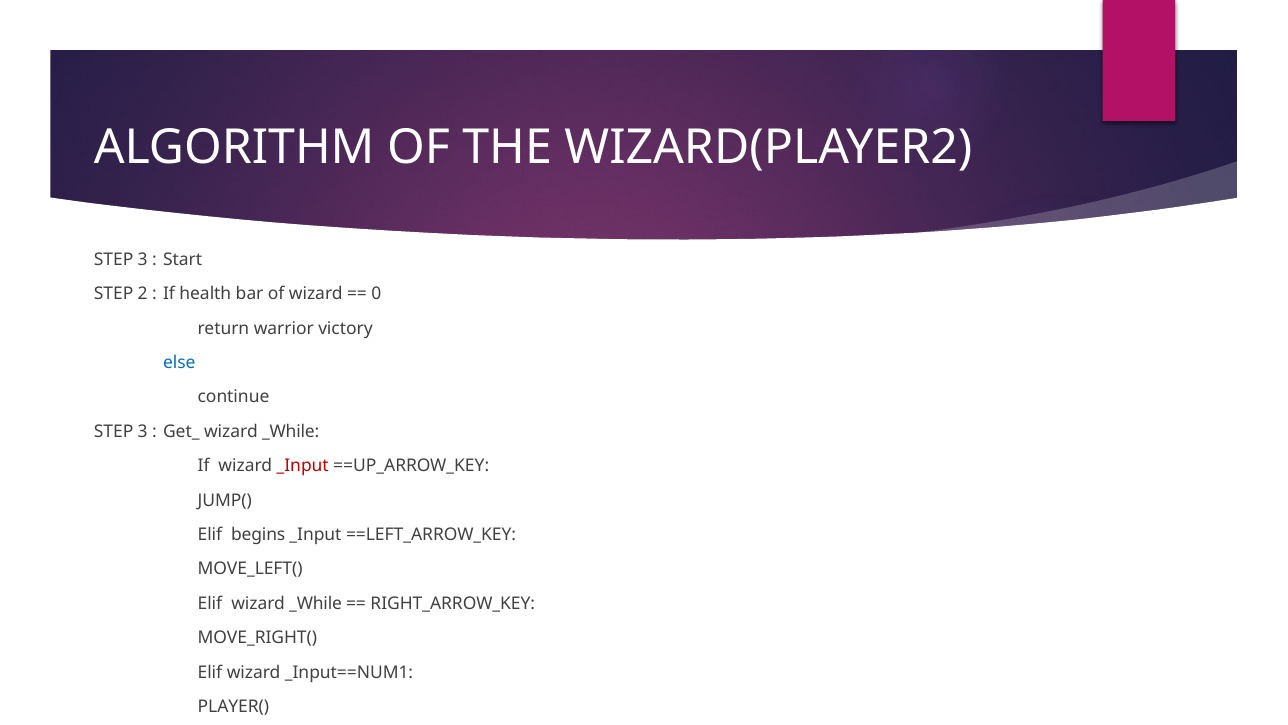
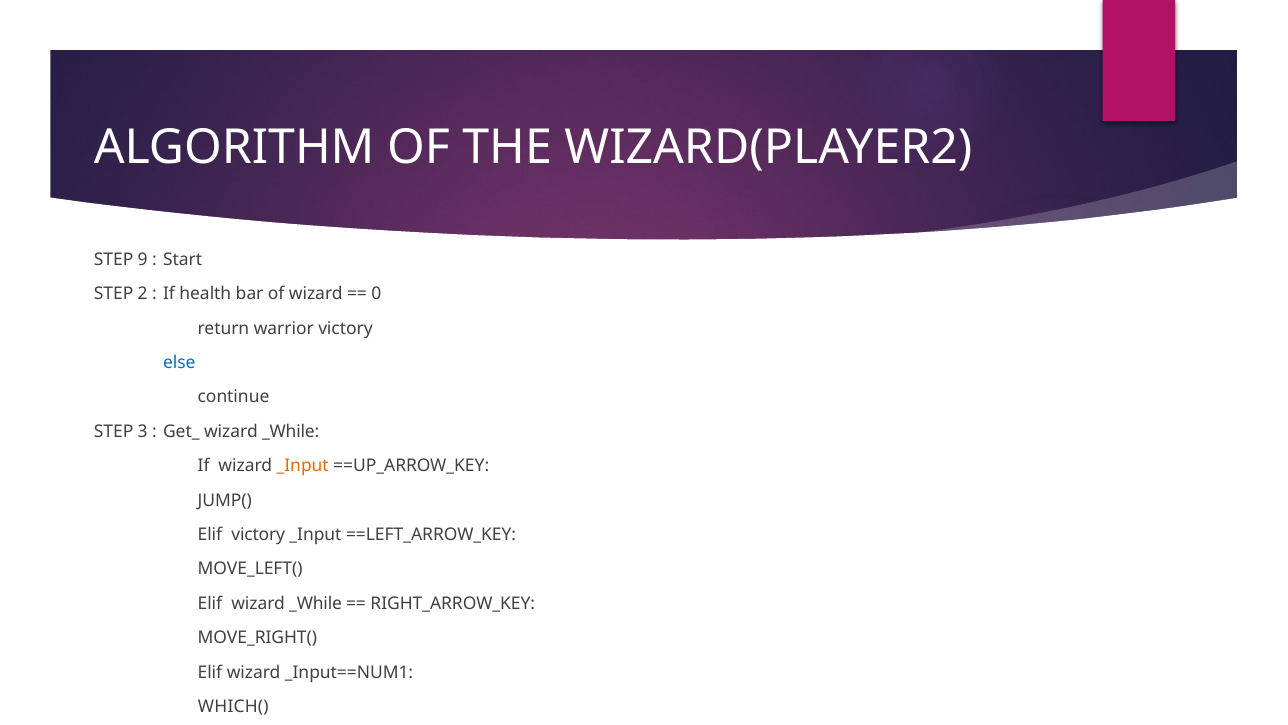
3 at (143, 259): 3 -> 9
_Input at (303, 466) colour: red -> orange
Elif begins: begins -> victory
PLAYER(: PLAYER( -> WHICH(
